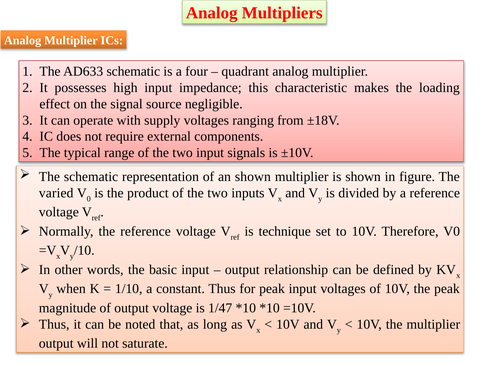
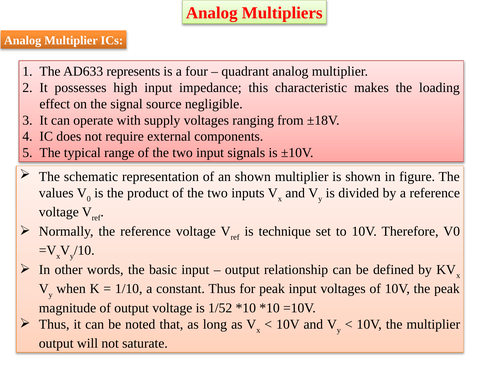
AD633 schematic: schematic -> represents
varied: varied -> values
1/47: 1/47 -> 1/52
